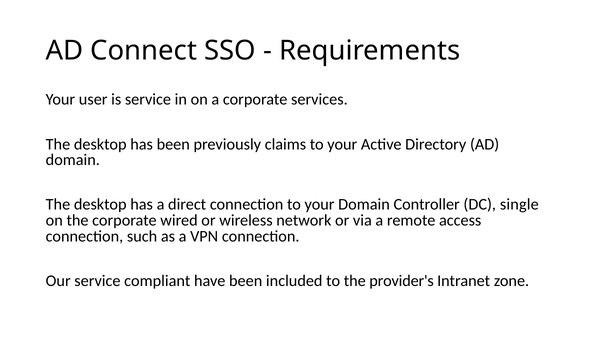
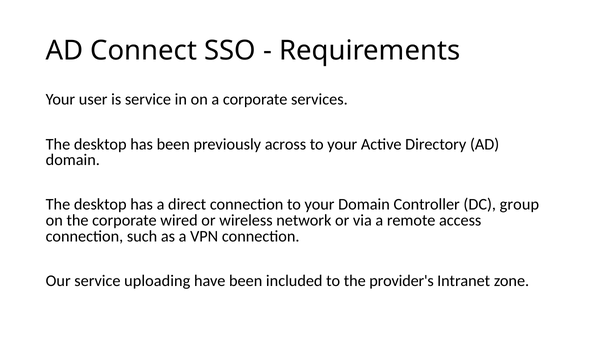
claims: claims -> across
single: single -> group
compliant: compliant -> uploading
